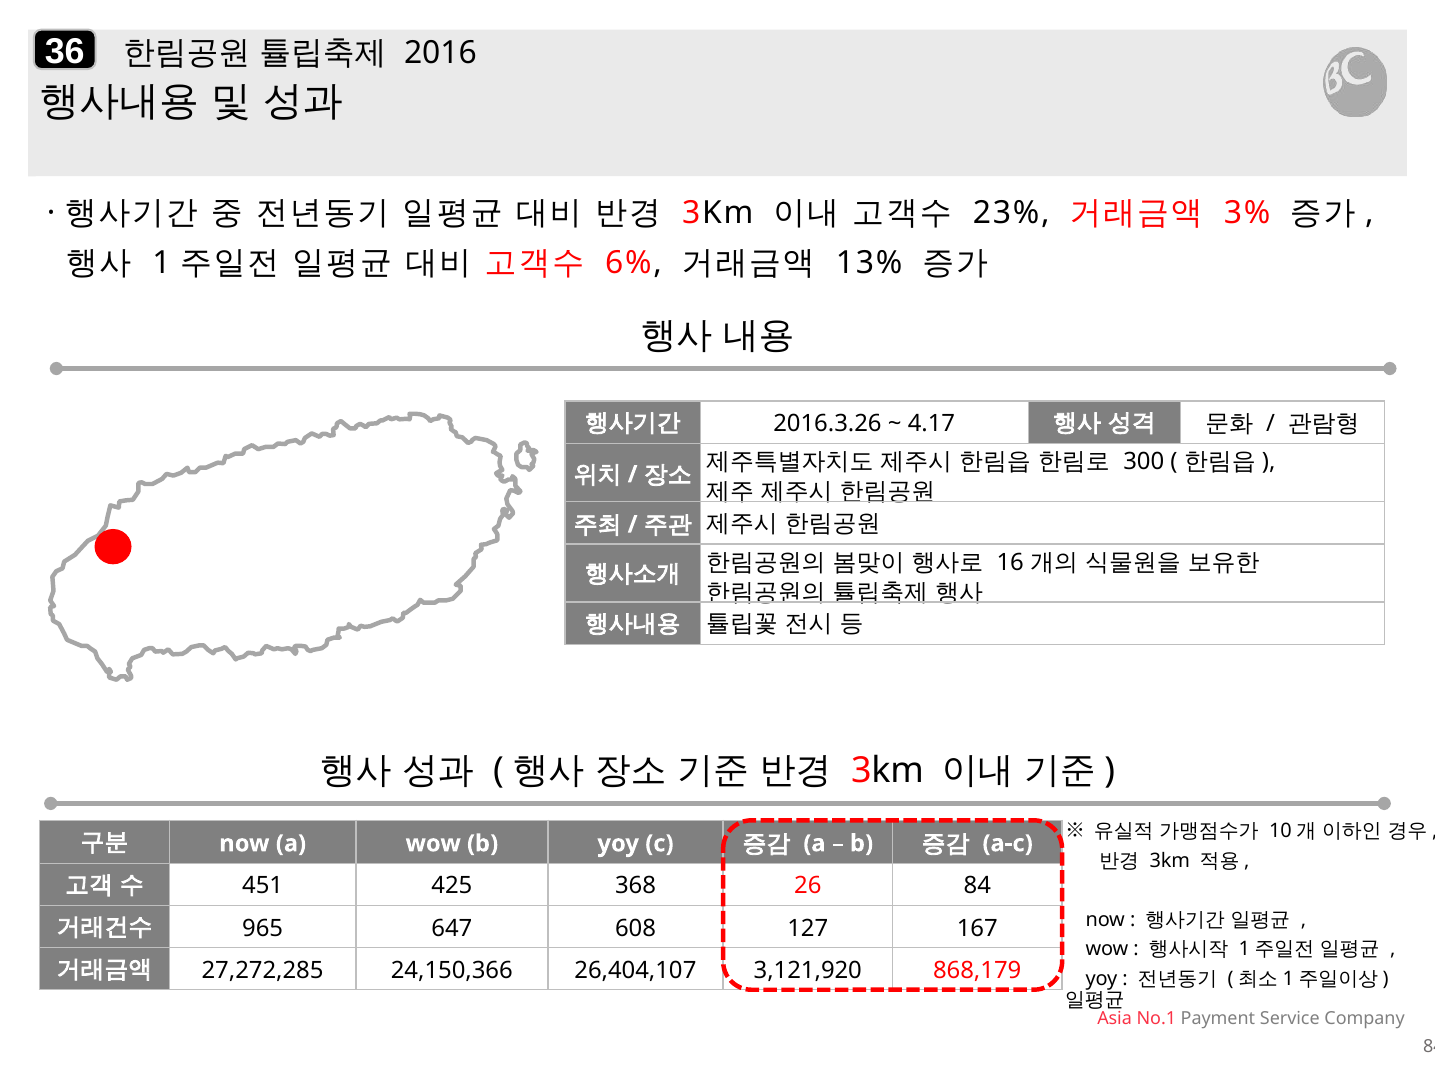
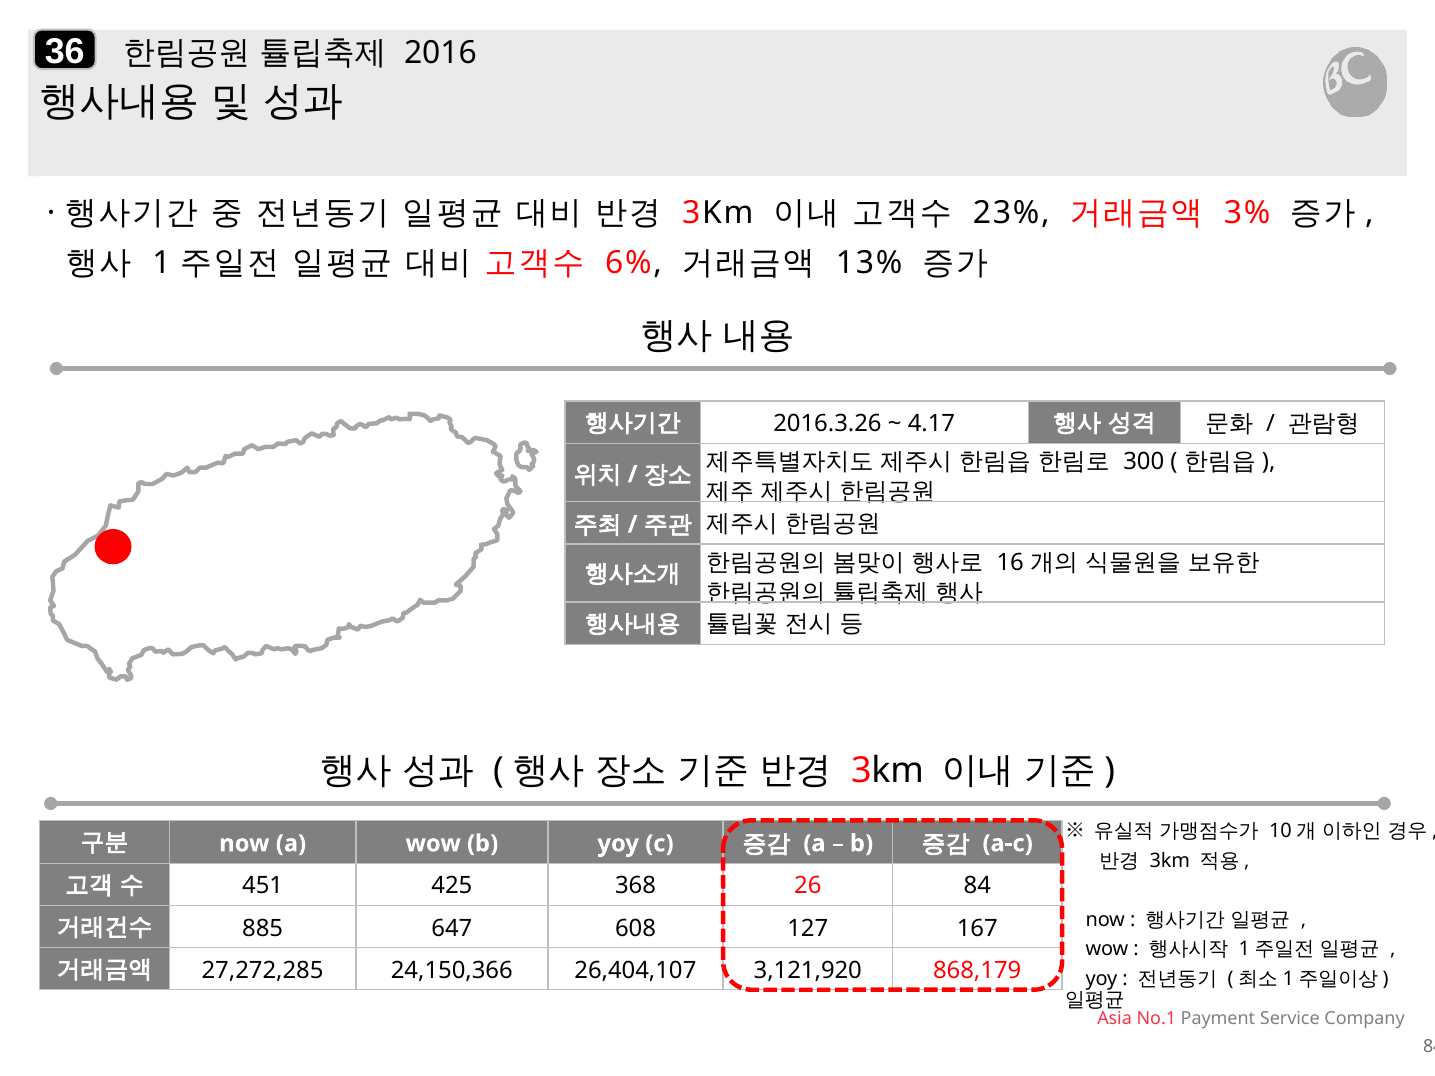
965: 965 -> 885
